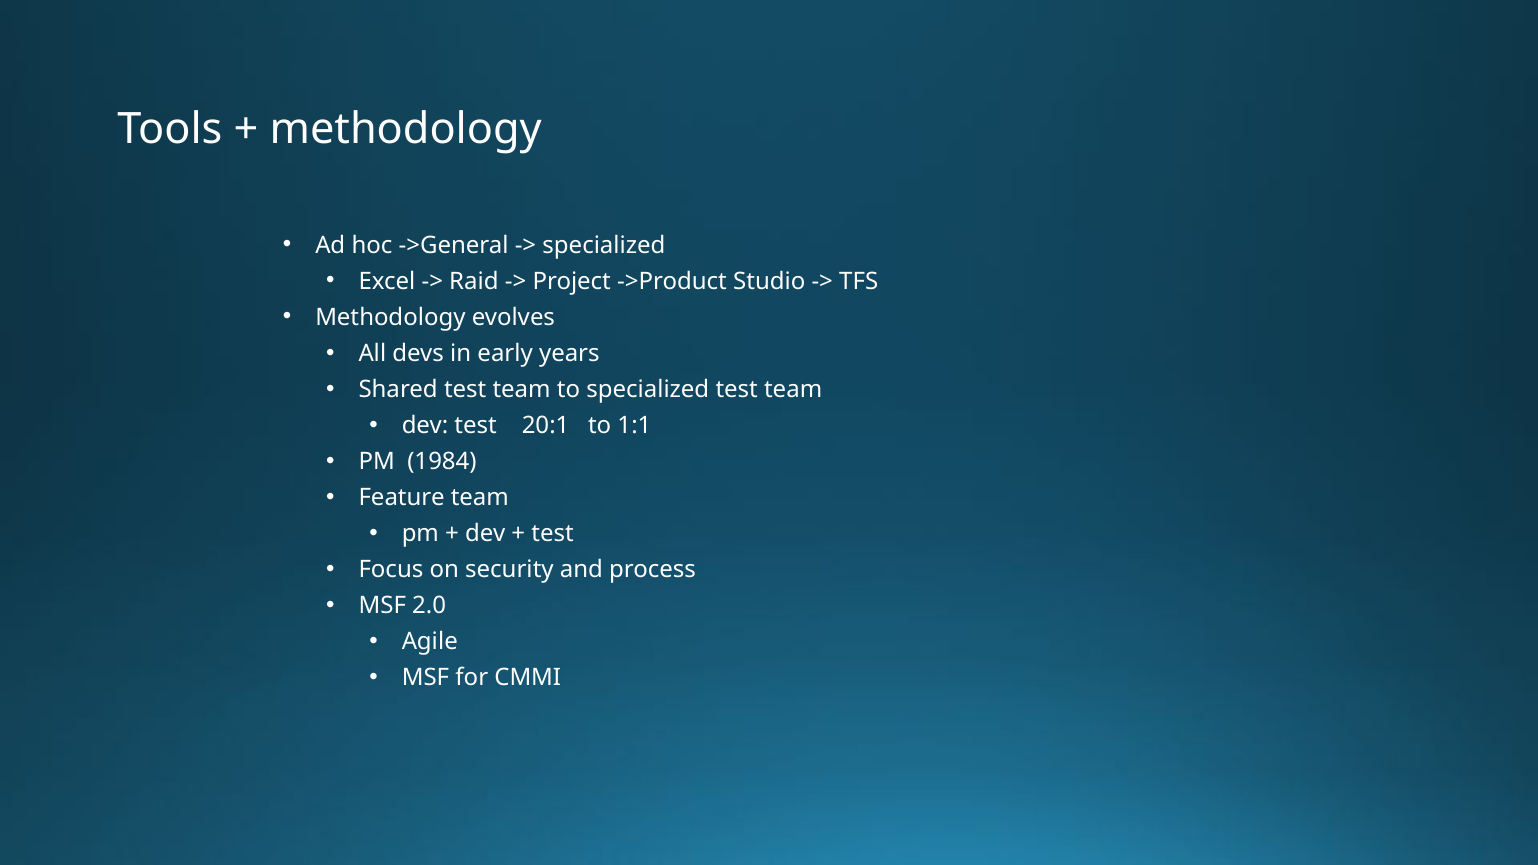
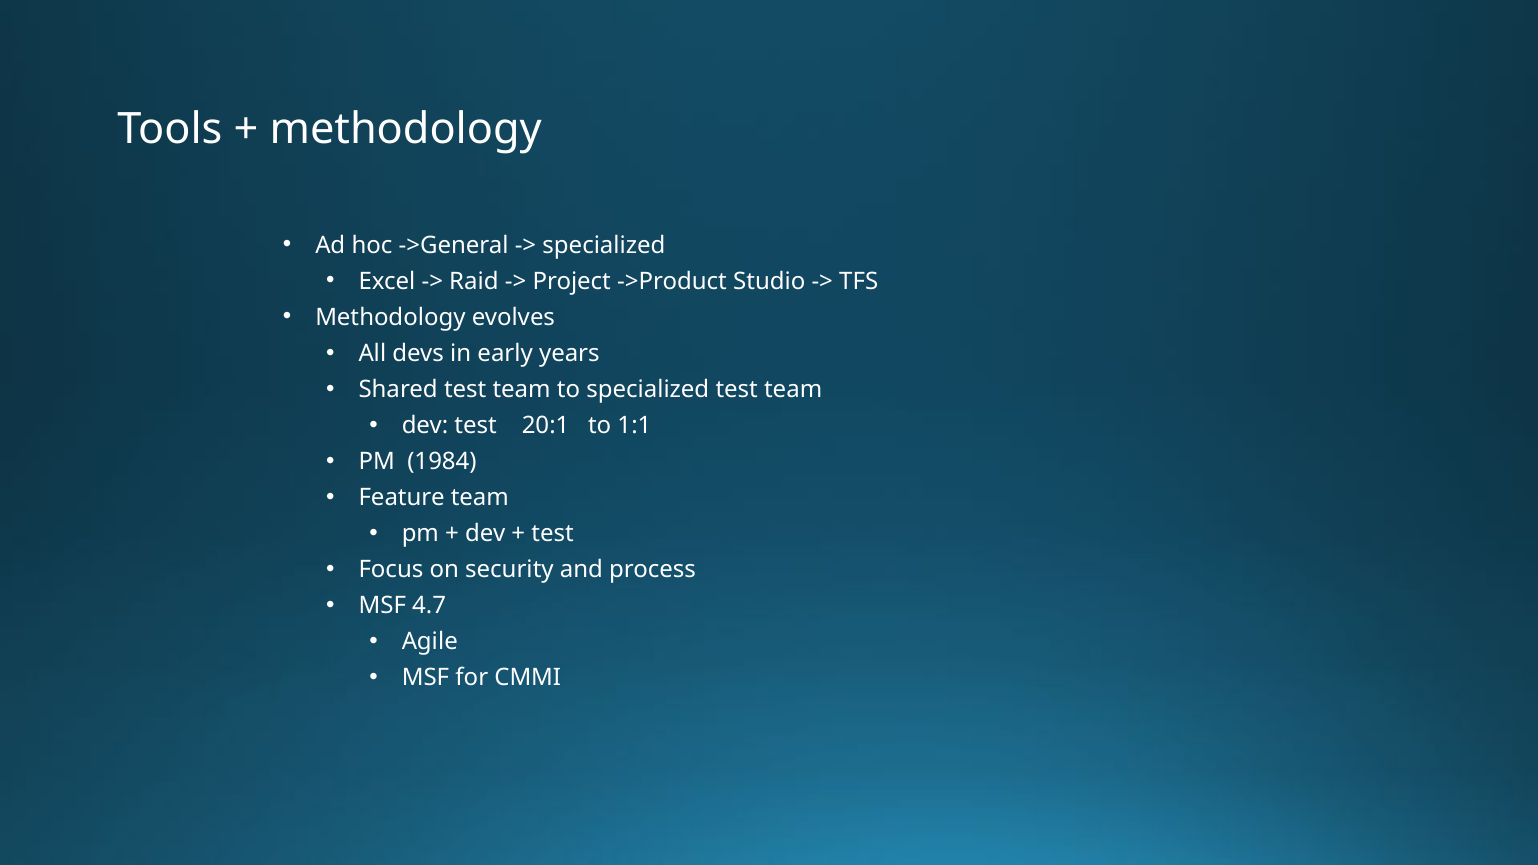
2.0: 2.0 -> 4.7
